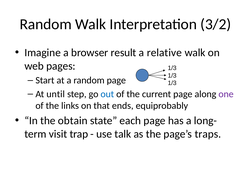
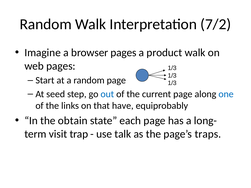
3/2: 3/2 -> 7/2
browser result: result -> pages
relative: relative -> product
until: until -> seed
one colour: purple -> blue
ends: ends -> have
